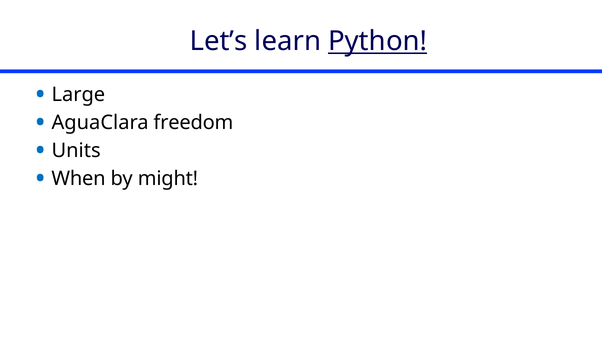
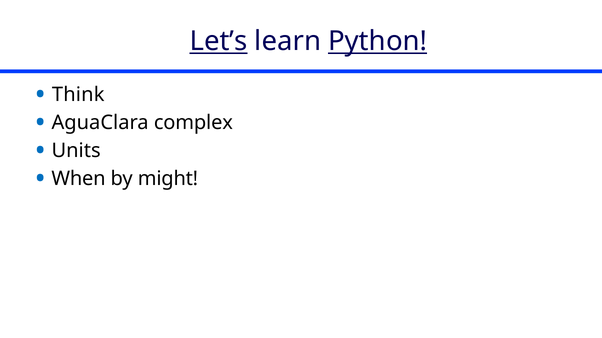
Let’s underline: none -> present
Large: Large -> Think
freedom: freedom -> complex
